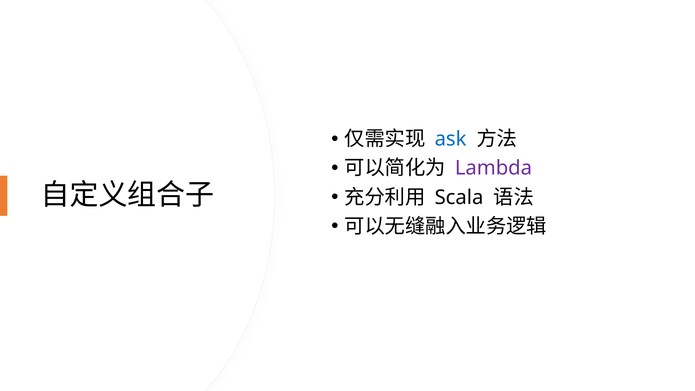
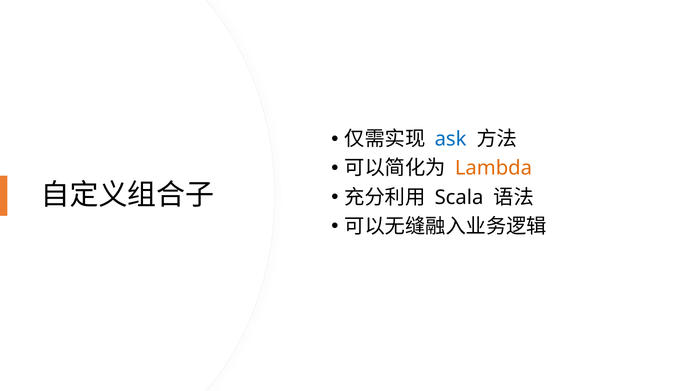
Lambda colour: purple -> orange
